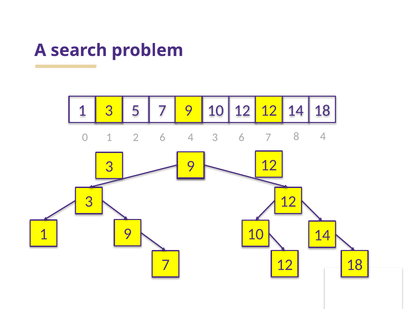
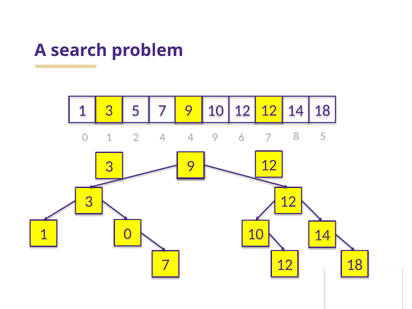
2 6: 6 -> 4
4 3: 3 -> 9
8 4: 4 -> 5
1 9: 9 -> 0
